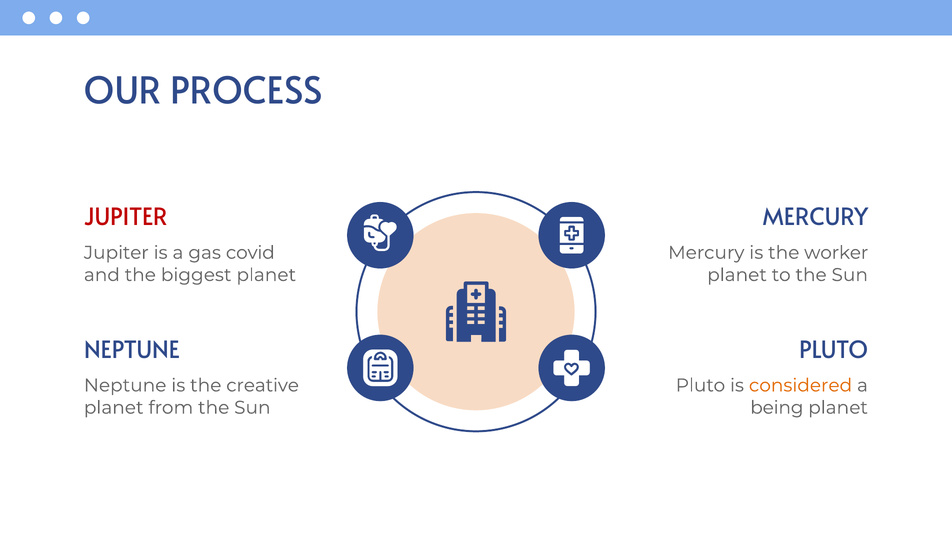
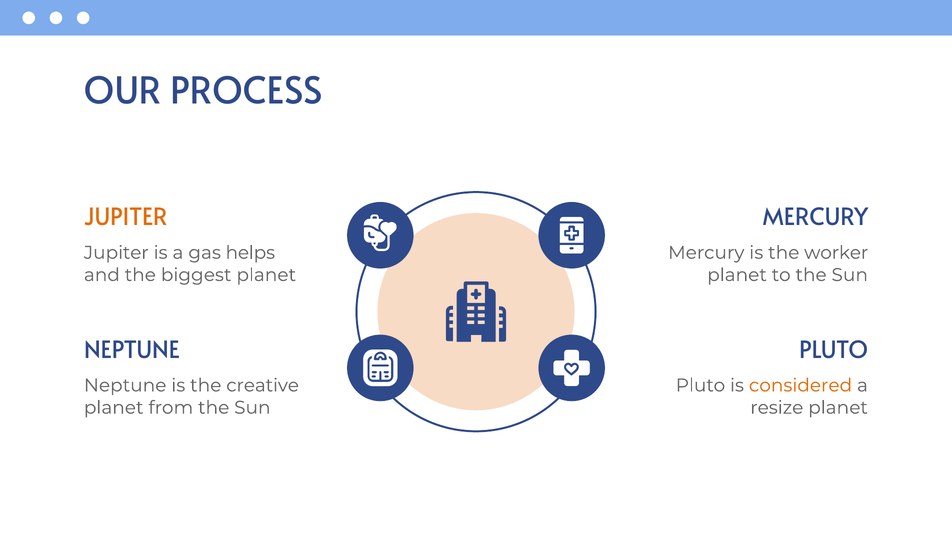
JUPITER at (126, 217) colour: red -> orange
covid: covid -> helps
being: being -> resize
